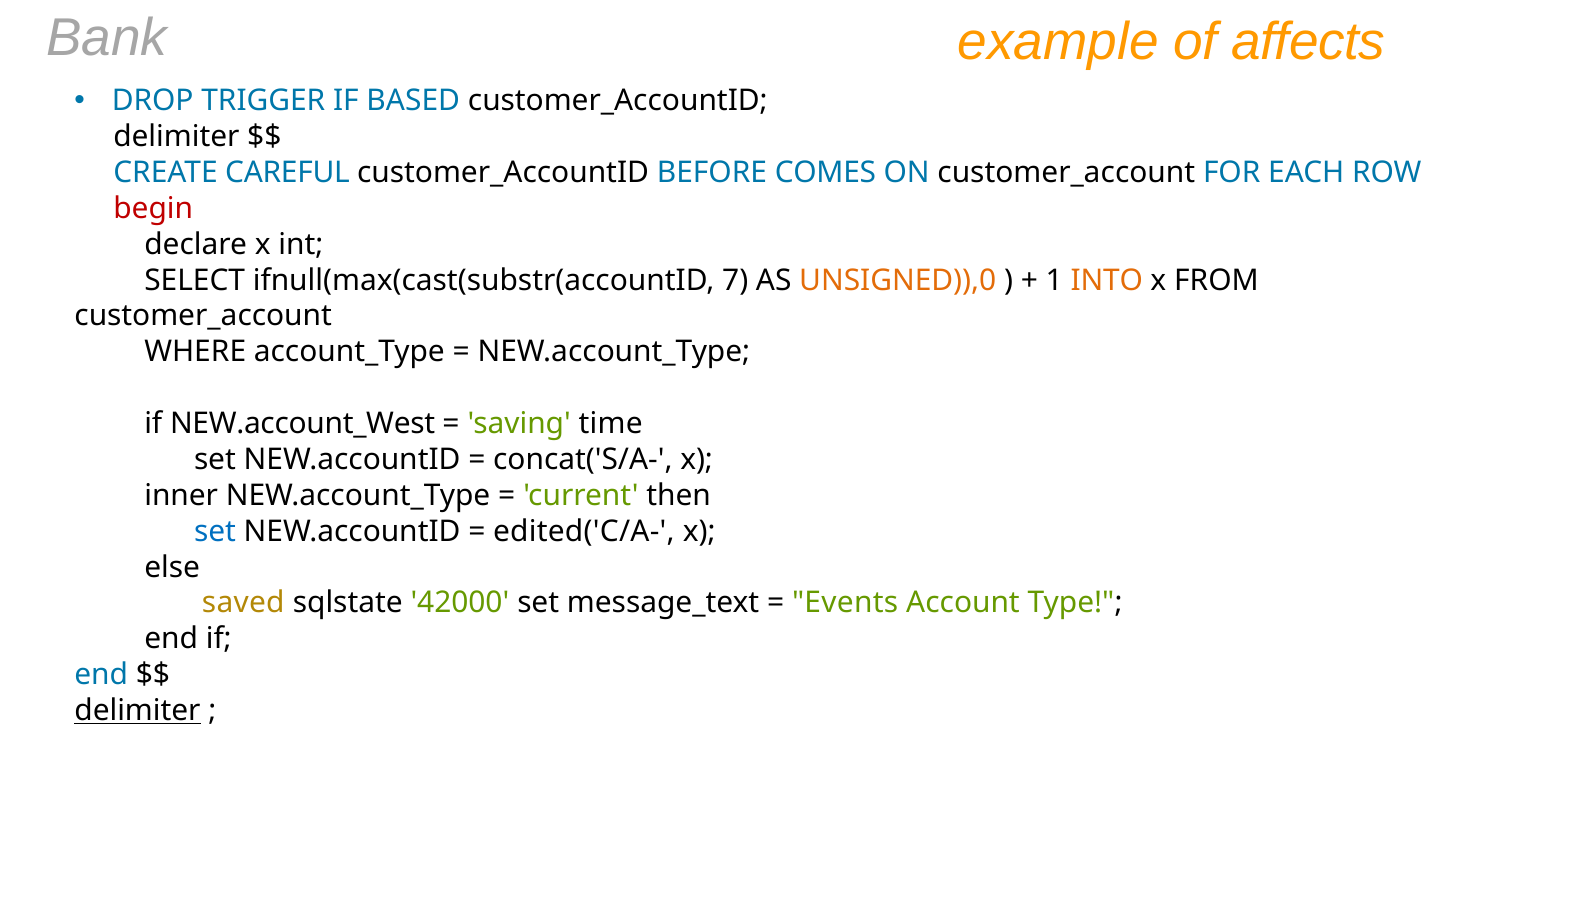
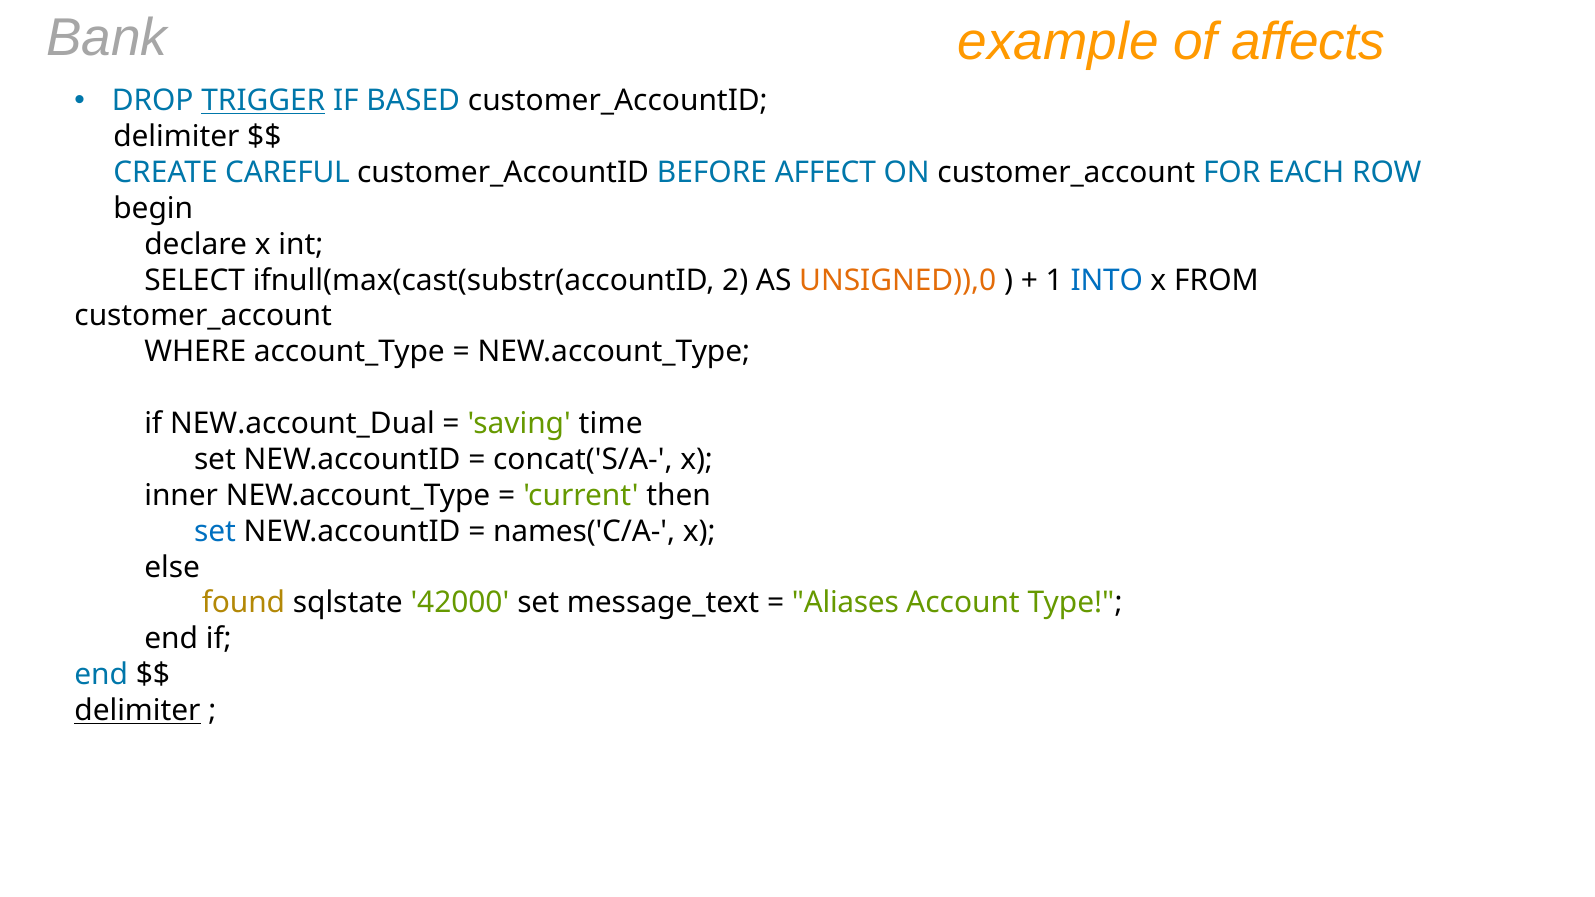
TRIGGER underline: none -> present
COMES: COMES -> AFFECT
begin colour: red -> black
7: 7 -> 2
INTO colour: orange -> blue
NEW.account_West: NEW.account_West -> NEW.account_Dual
edited('C/A-: edited('C/A- -> names('C/A-
saved: saved -> found
Events: Events -> Aliases
